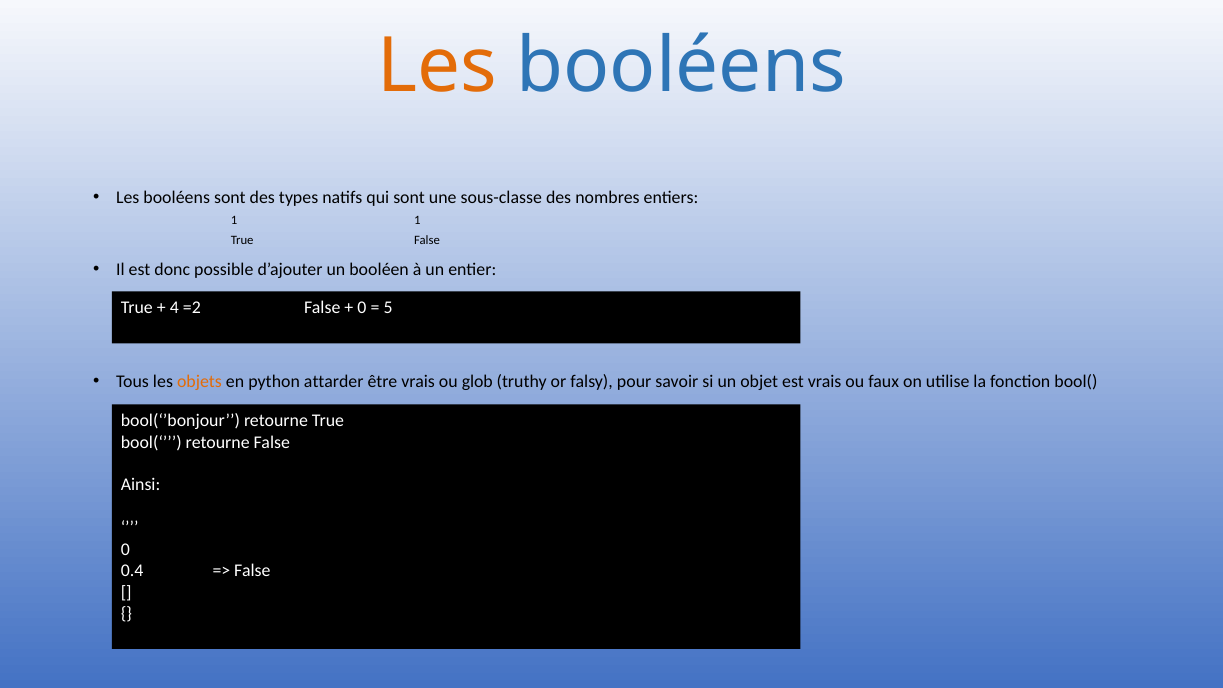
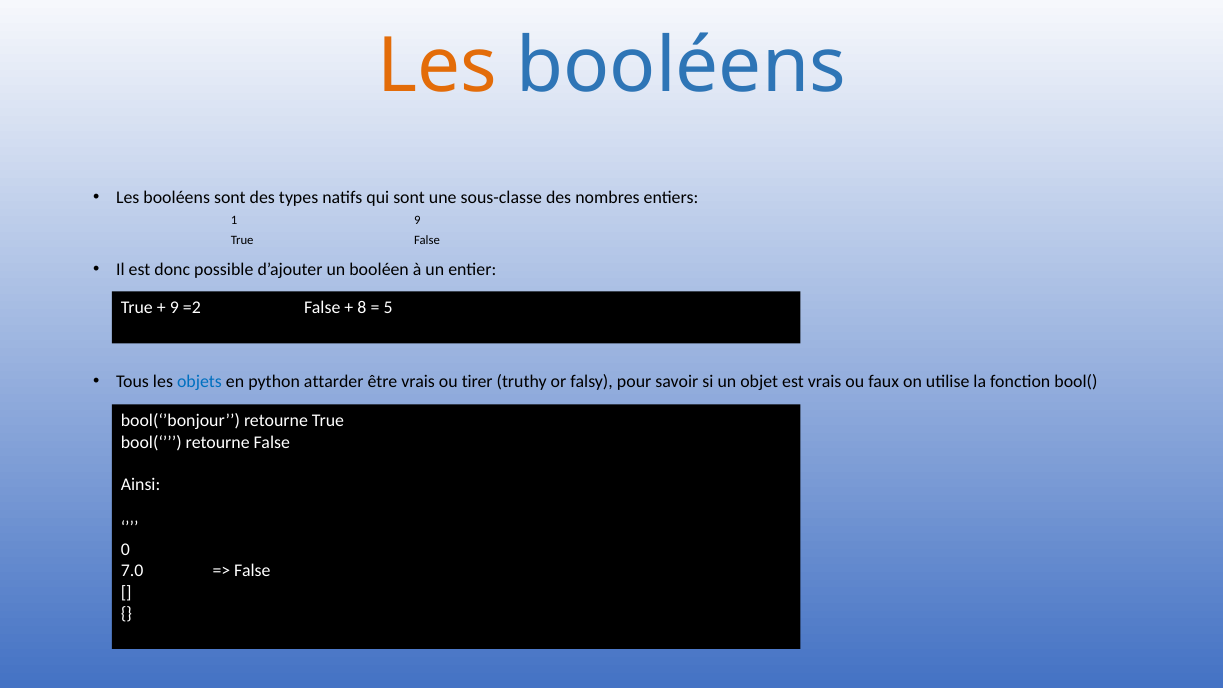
1 1: 1 -> 9
4 at (174, 308): 4 -> 9
0 at (362, 308): 0 -> 8
objets colour: orange -> blue
glob: glob -> tirer
0.4: 0.4 -> 7.0
